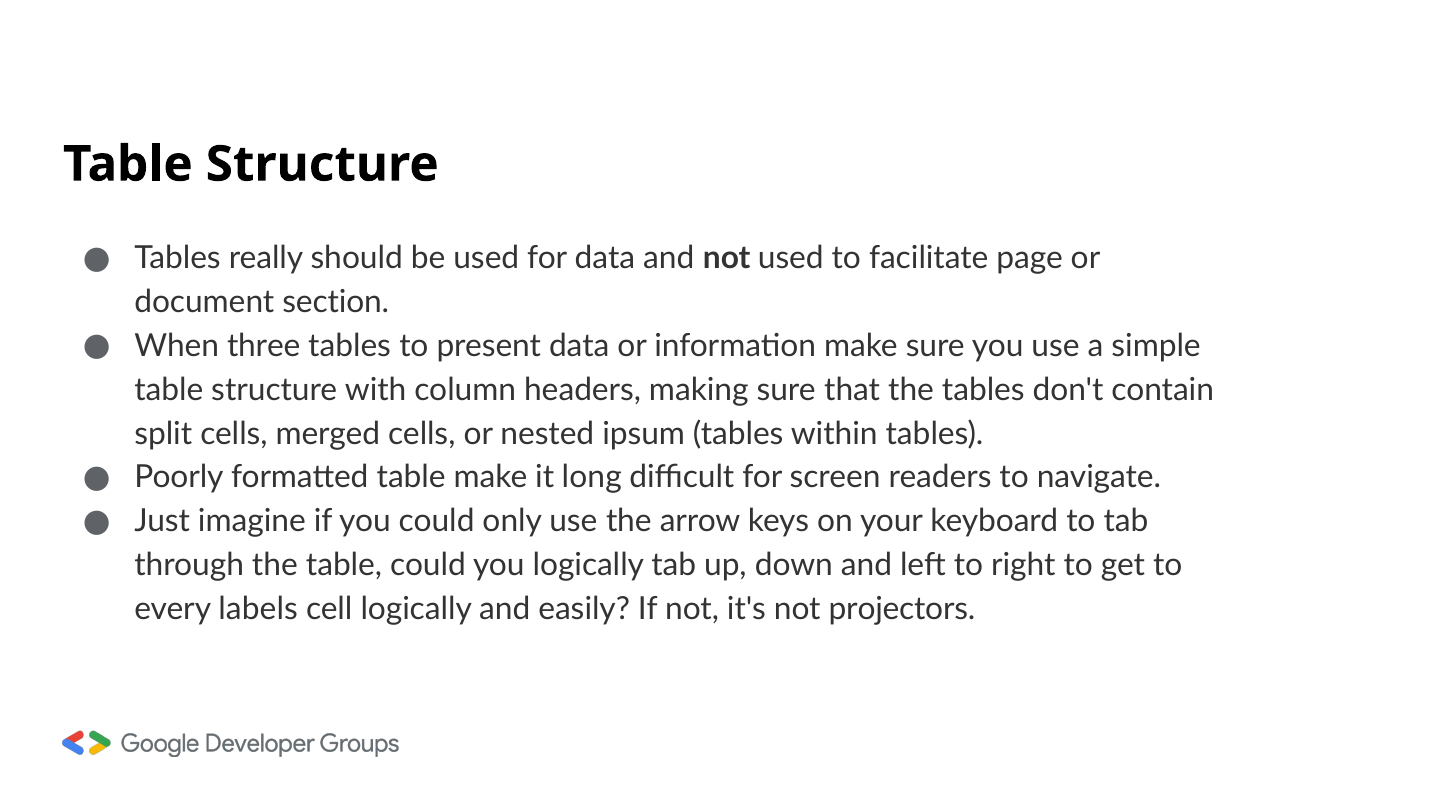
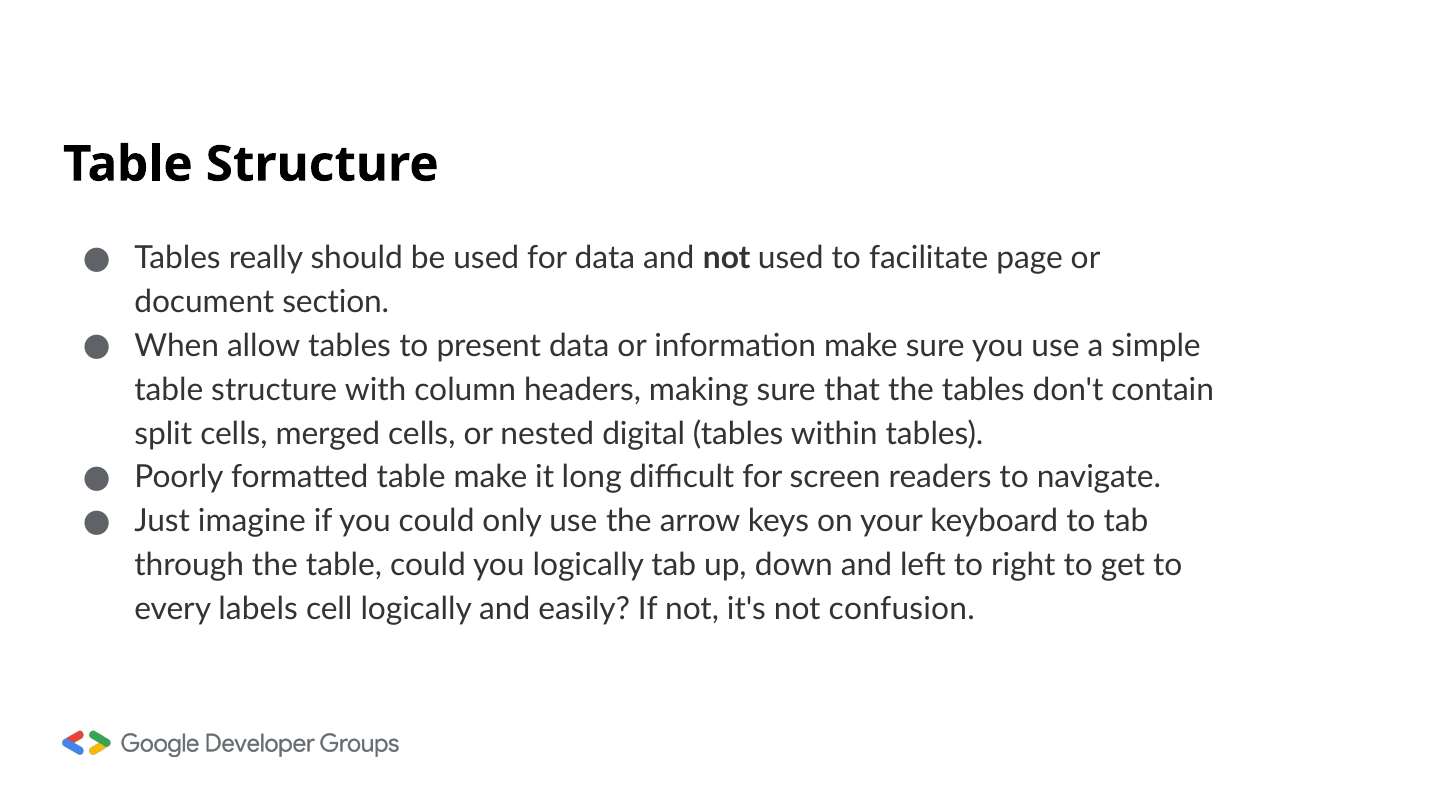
three: three -> allow
ipsum: ipsum -> digital
projectors: projectors -> confusion
